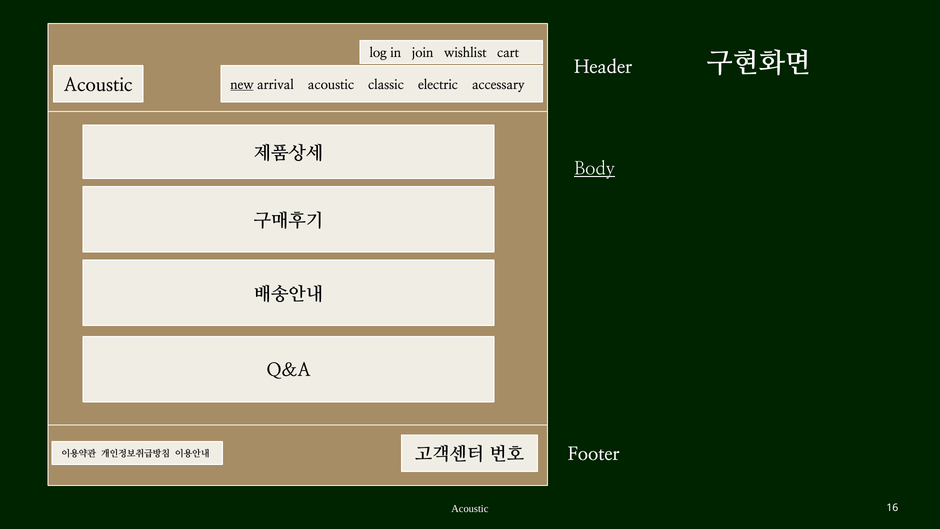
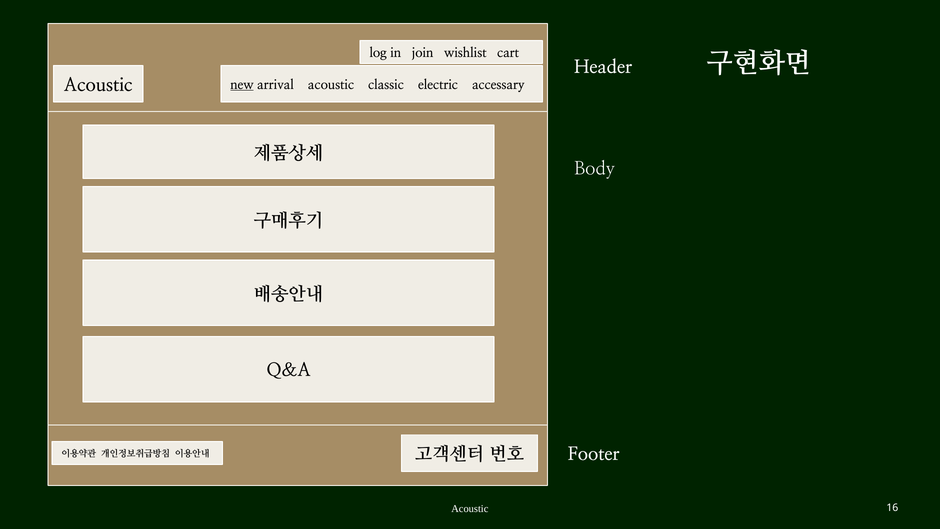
Body underline: present -> none
